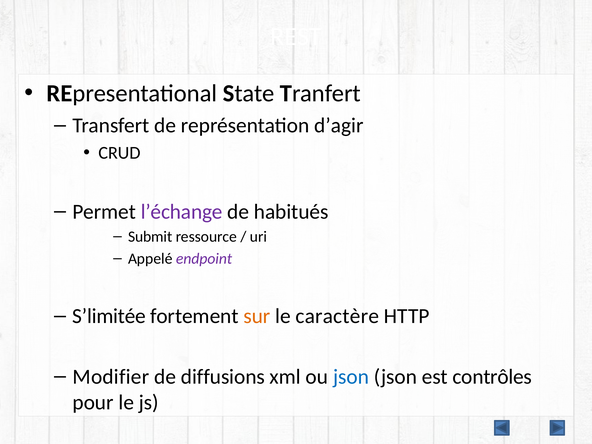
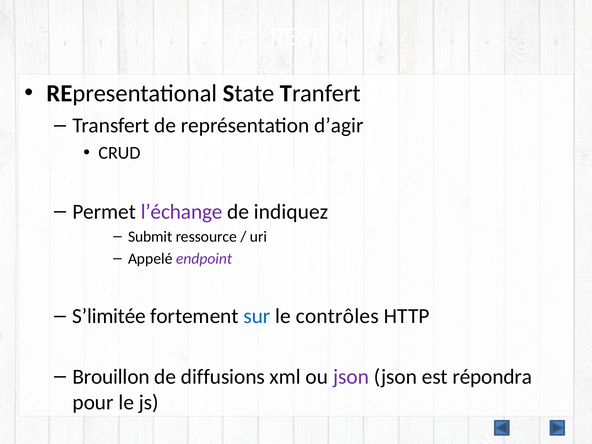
habitués: habitués -> indiquez
sur colour: orange -> blue
caractère: caractère -> contrôles
Modifier: Modifier -> Brouillon
json at (351, 377) colour: blue -> purple
contrôles: contrôles -> répondra
